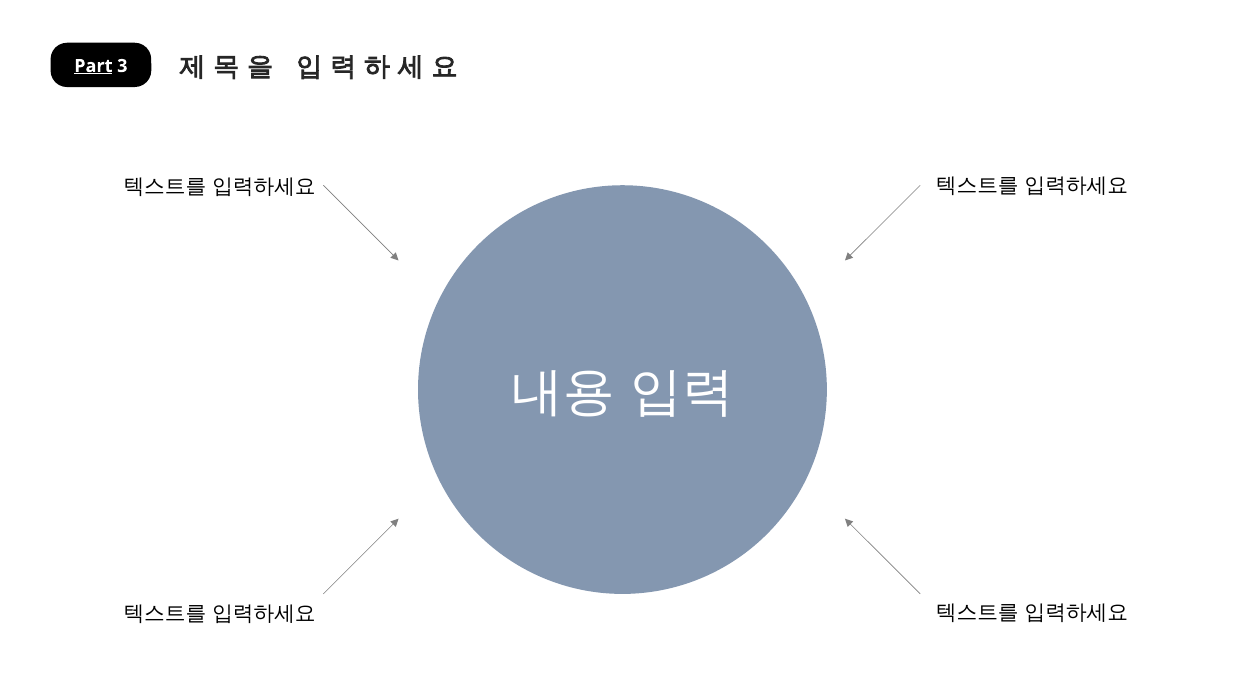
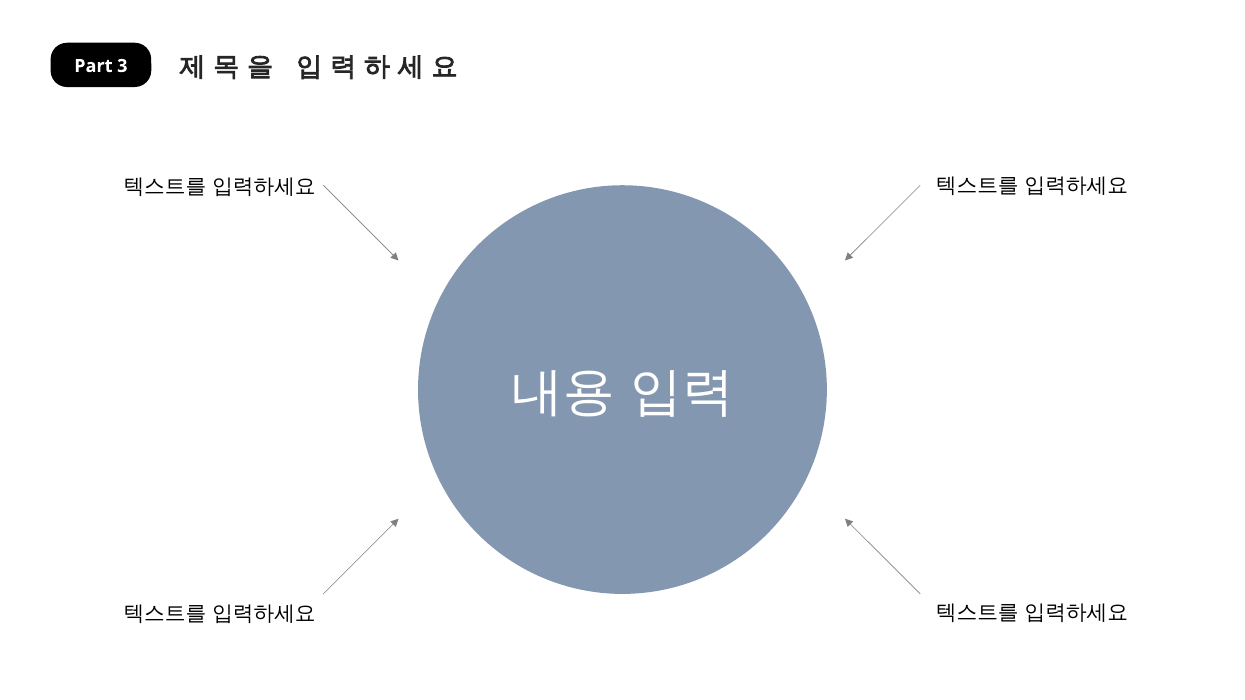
Part underline: present -> none
